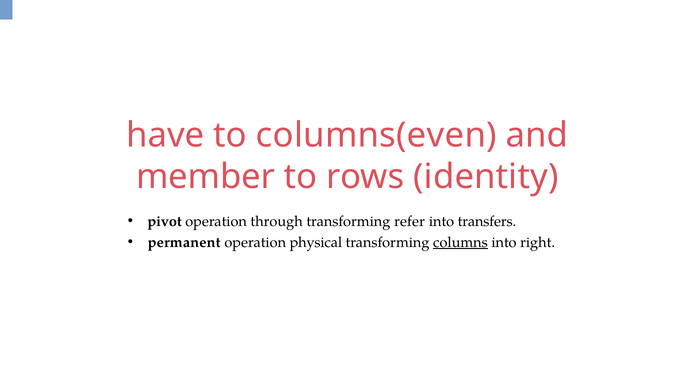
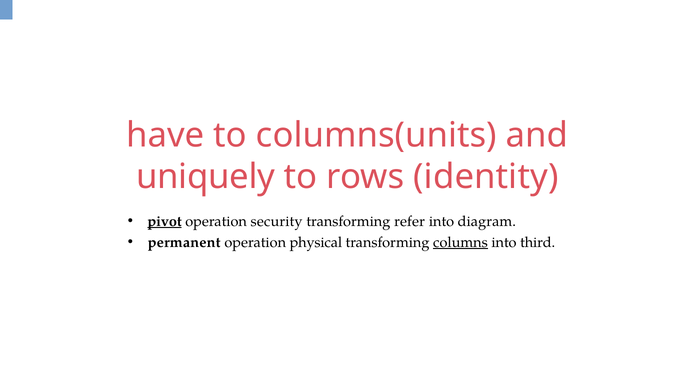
columns(even: columns(even -> columns(units
member: member -> uniquely
pivot underline: none -> present
through: through -> security
transfers: transfers -> diagram
right: right -> third
